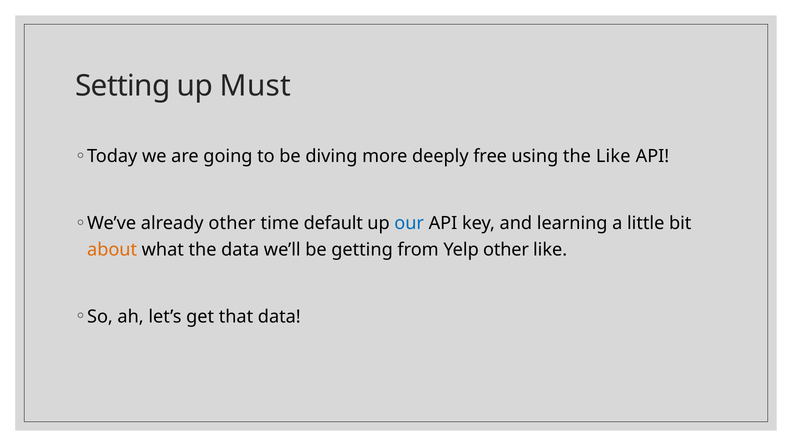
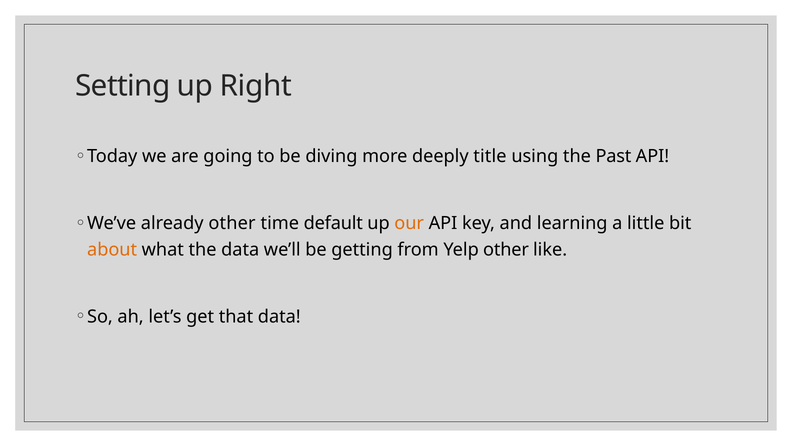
Must: Must -> Right
free: free -> title
the Like: Like -> Past
our colour: blue -> orange
